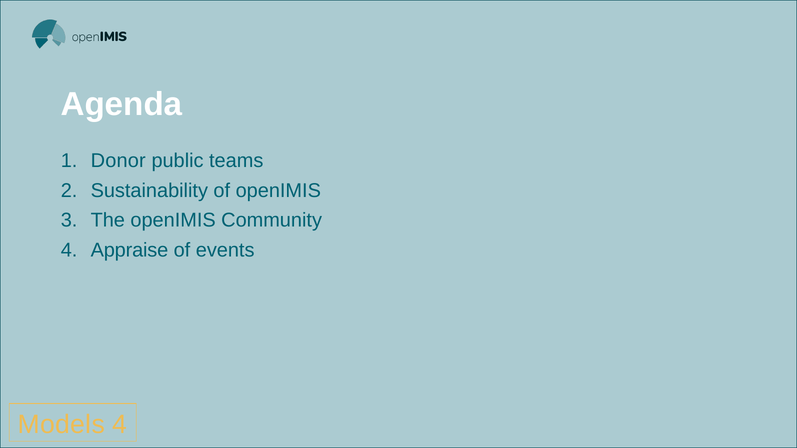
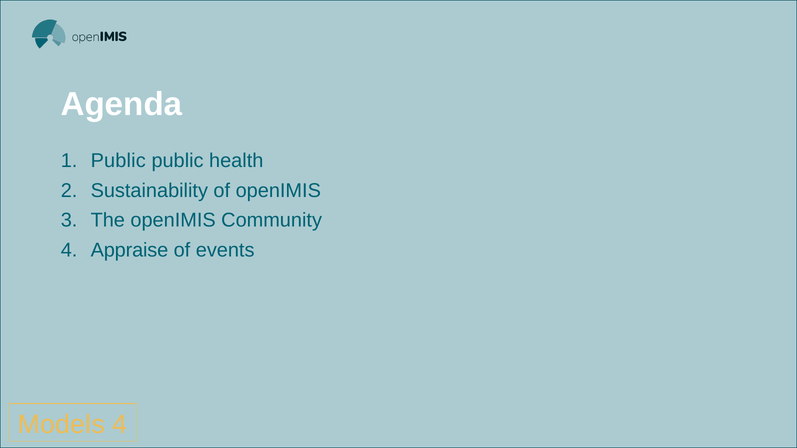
Donor at (118, 161): Donor -> Public
teams: teams -> health
